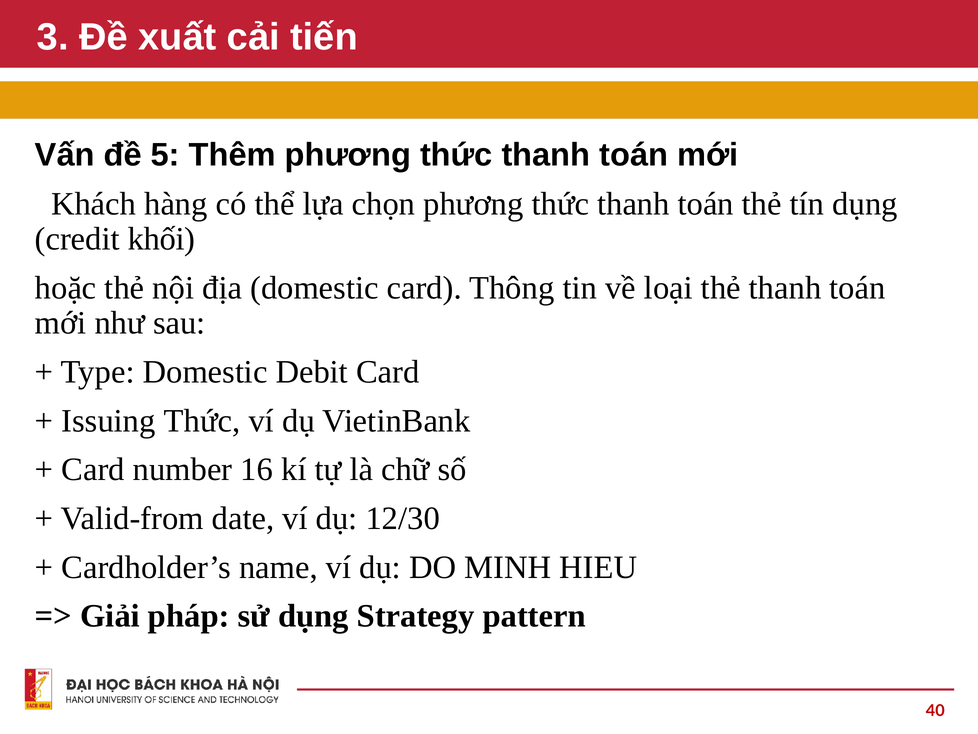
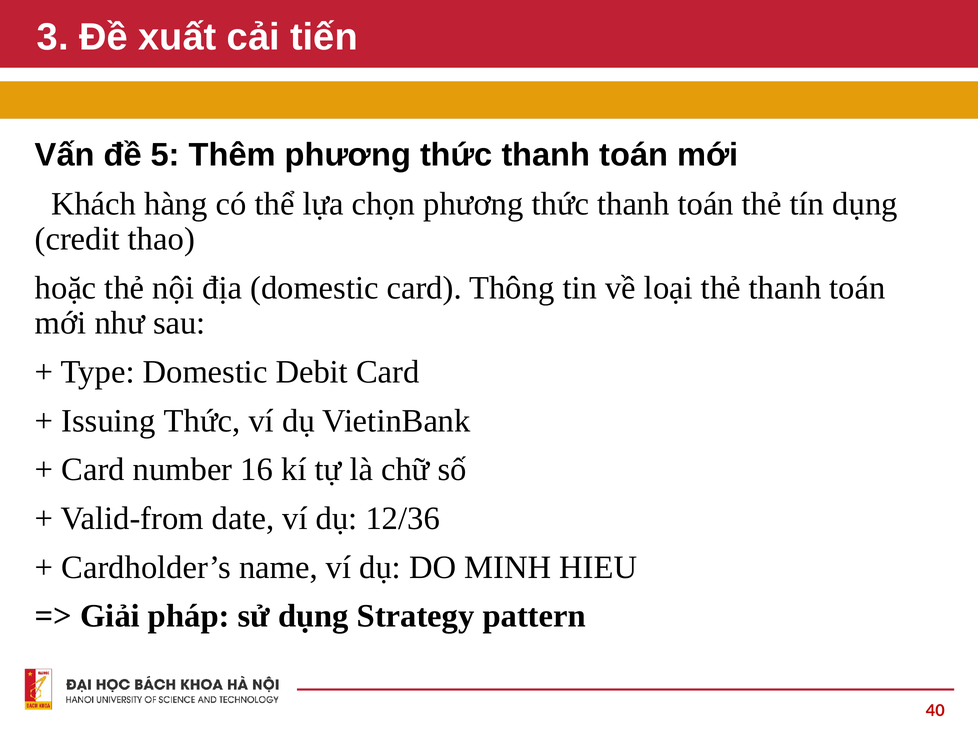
khối: khối -> thao
12/30: 12/30 -> 12/36
